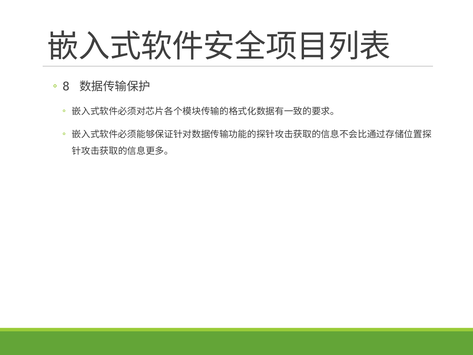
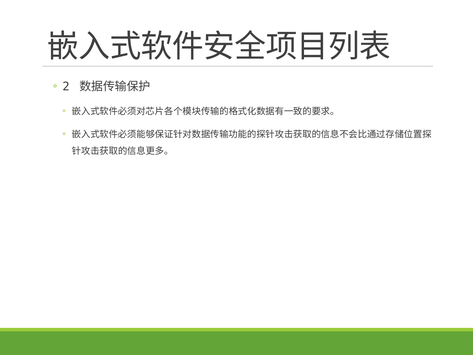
8: 8 -> 2
